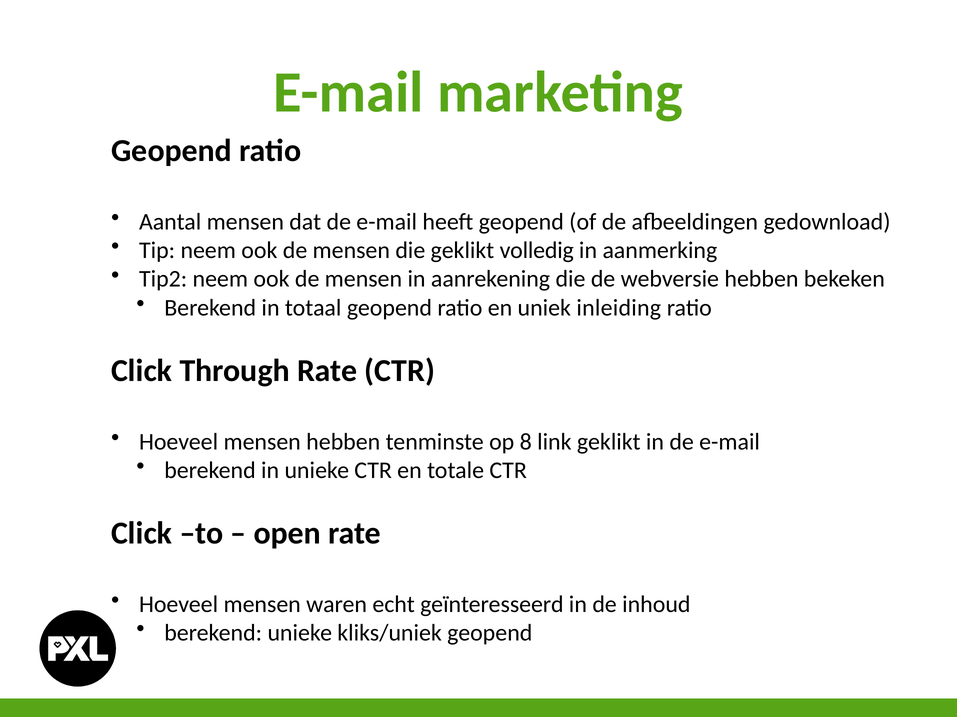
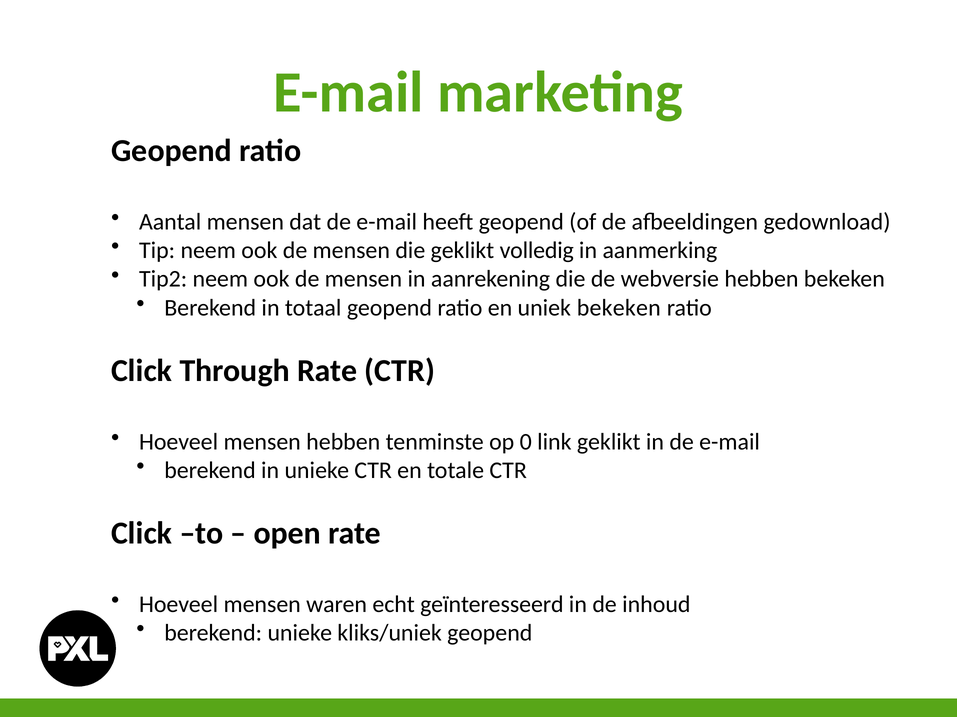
uniek inleiding: inleiding -> bekeken
8: 8 -> 0
